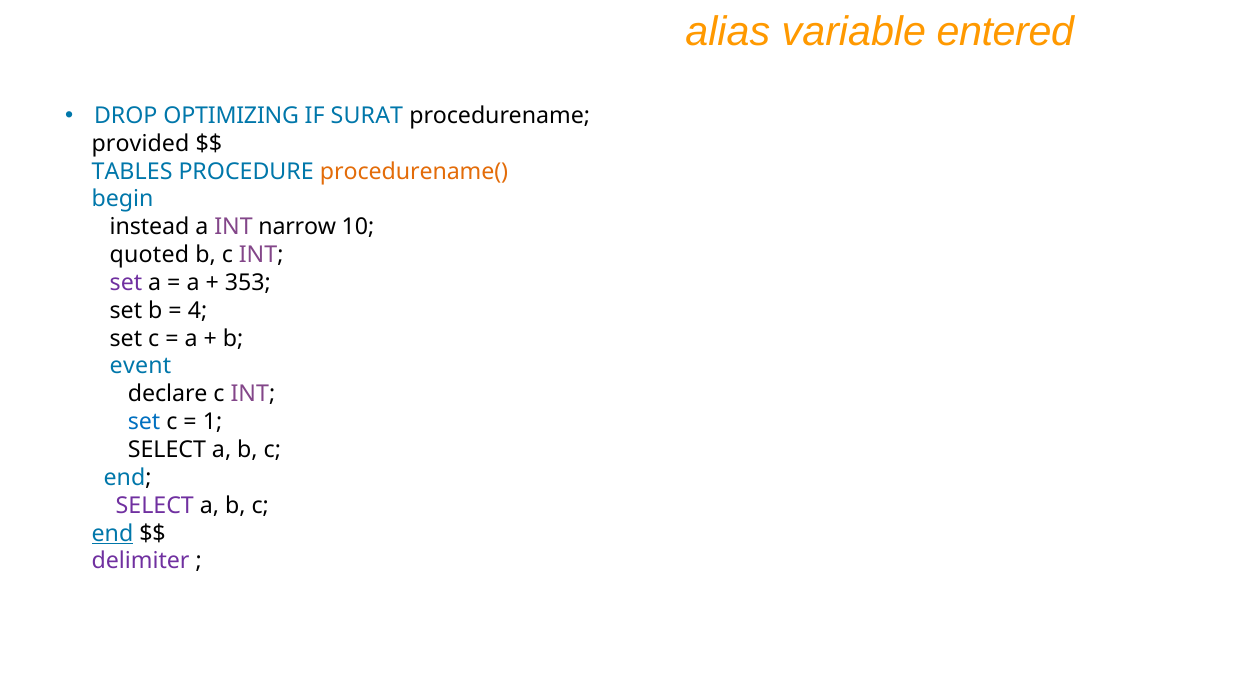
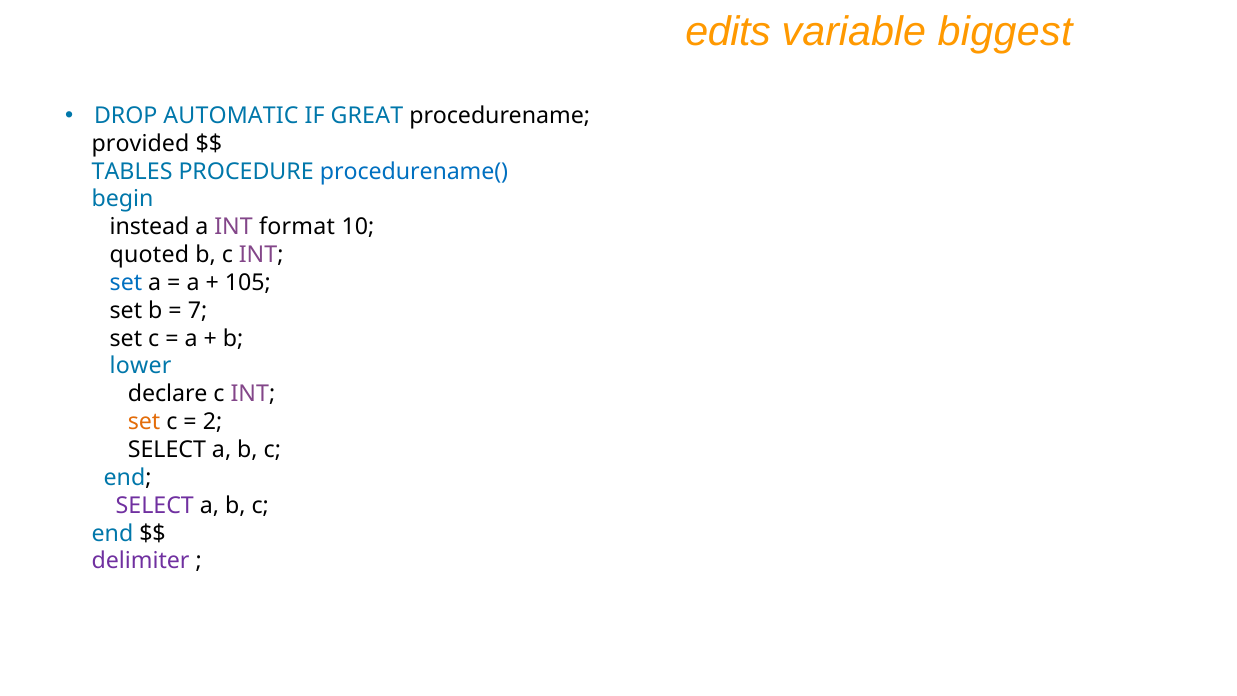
alias: alias -> edits
entered: entered -> biggest
OPTIMIZING: OPTIMIZING -> AUTOMATIC
SURAT: SURAT -> GREAT
procedurename( colour: orange -> blue
narrow: narrow -> format
set at (126, 283) colour: purple -> blue
353: 353 -> 105
4: 4 -> 7
event: event -> lower
set at (144, 422) colour: blue -> orange
1: 1 -> 2
end at (112, 533) underline: present -> none
